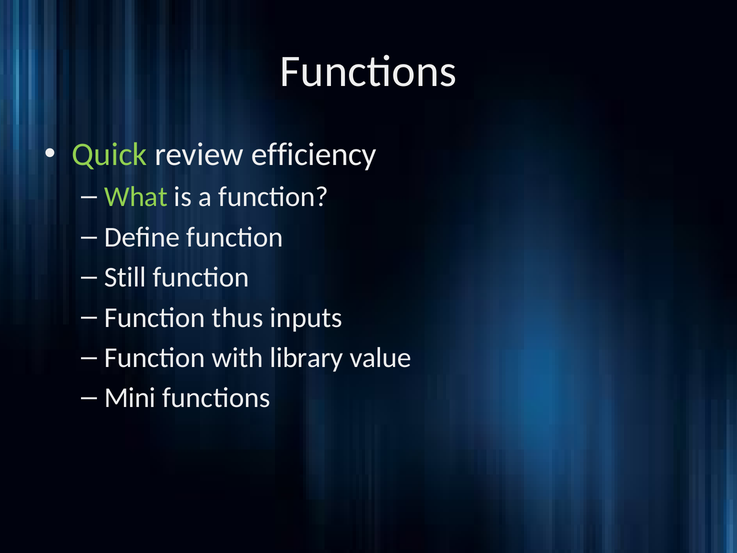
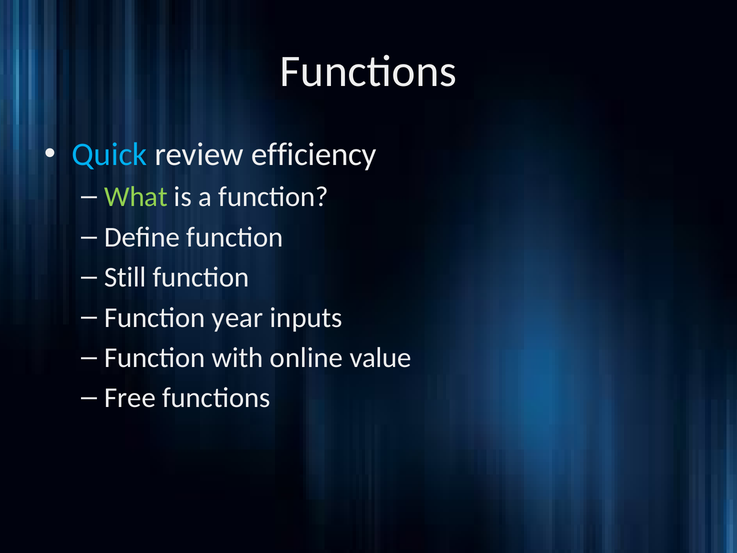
Quick colour: light green -> light blue
thus: thus -> year
library: library -> online
Mini: Mini -> Free
